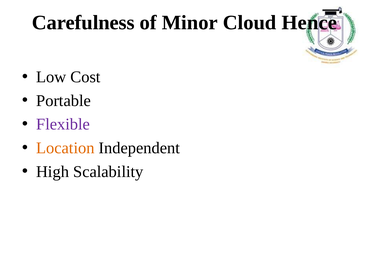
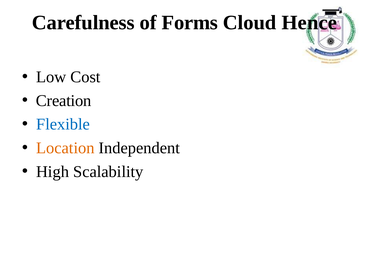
Minor: Minor -> Forms
Portable: Portable -> Creation
Flexible colour: purple -> blue
